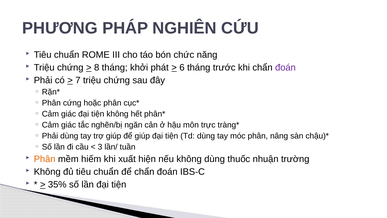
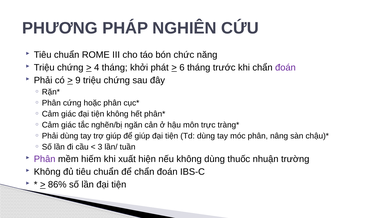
8: 8 -> 4
7: 7 -> 9
Phân at (45, 159) colour: orange -> purple
35%: 35% -> 86%
